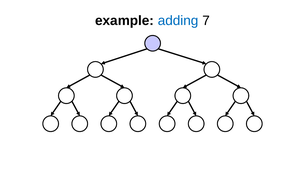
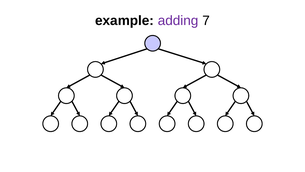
adding colour: blue -> purple
